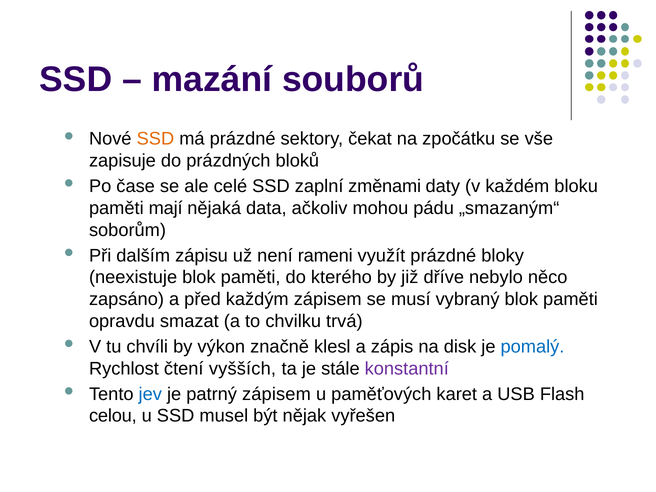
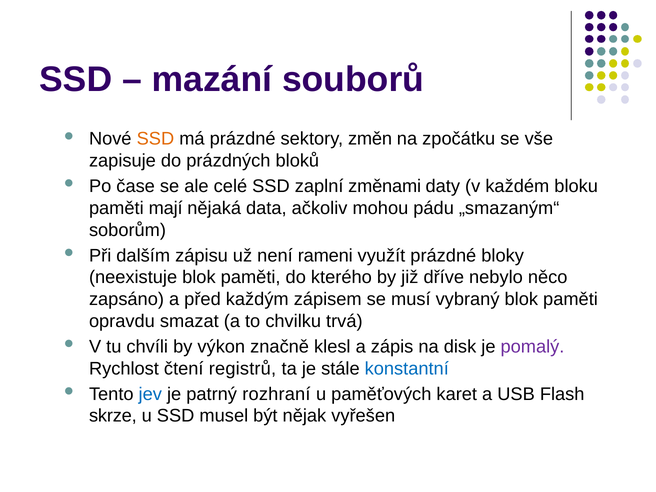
čekat: čekat -> změn
pomalý colour: blue -> purple
vyšších: vyšších -> registrů
konstantní colour: purple -> blue
patrný zápisem: zápisem -> rozhraní
celou: celou -> skrze
